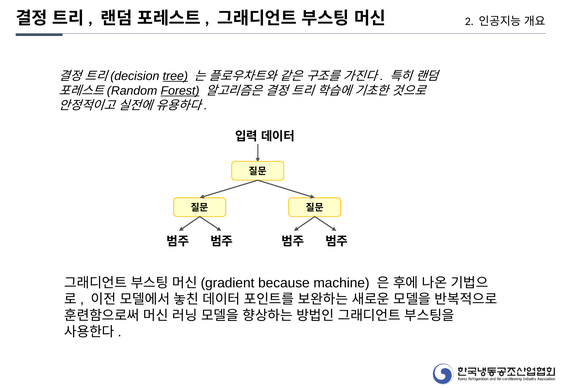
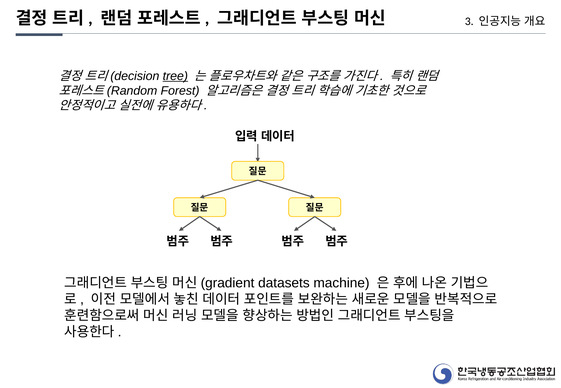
2: 2 -> 3
Forest underline: present -> none
because: because -> datasets
